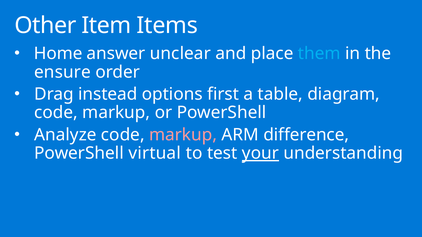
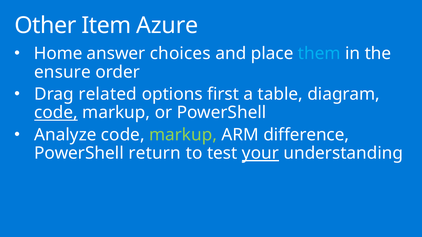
Items: Items -> Azure
unclear: unclear -> choices
instead: instead -> related
code at (56, 113) underline: none -> present
markup at (183, 135) colour: pink -> light green
virtual: virtual -> return
